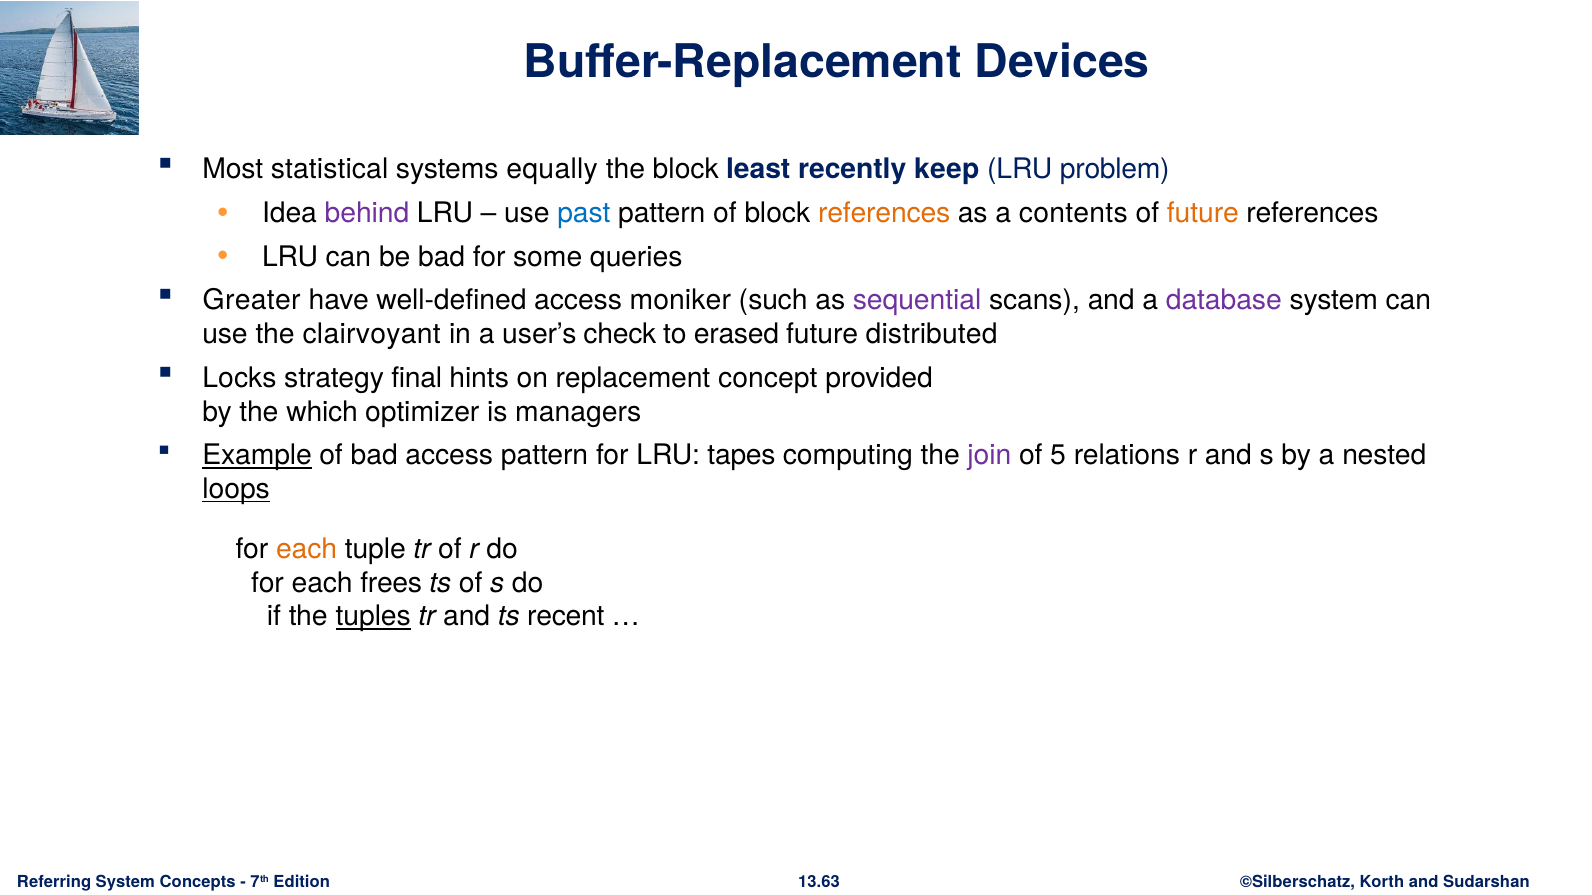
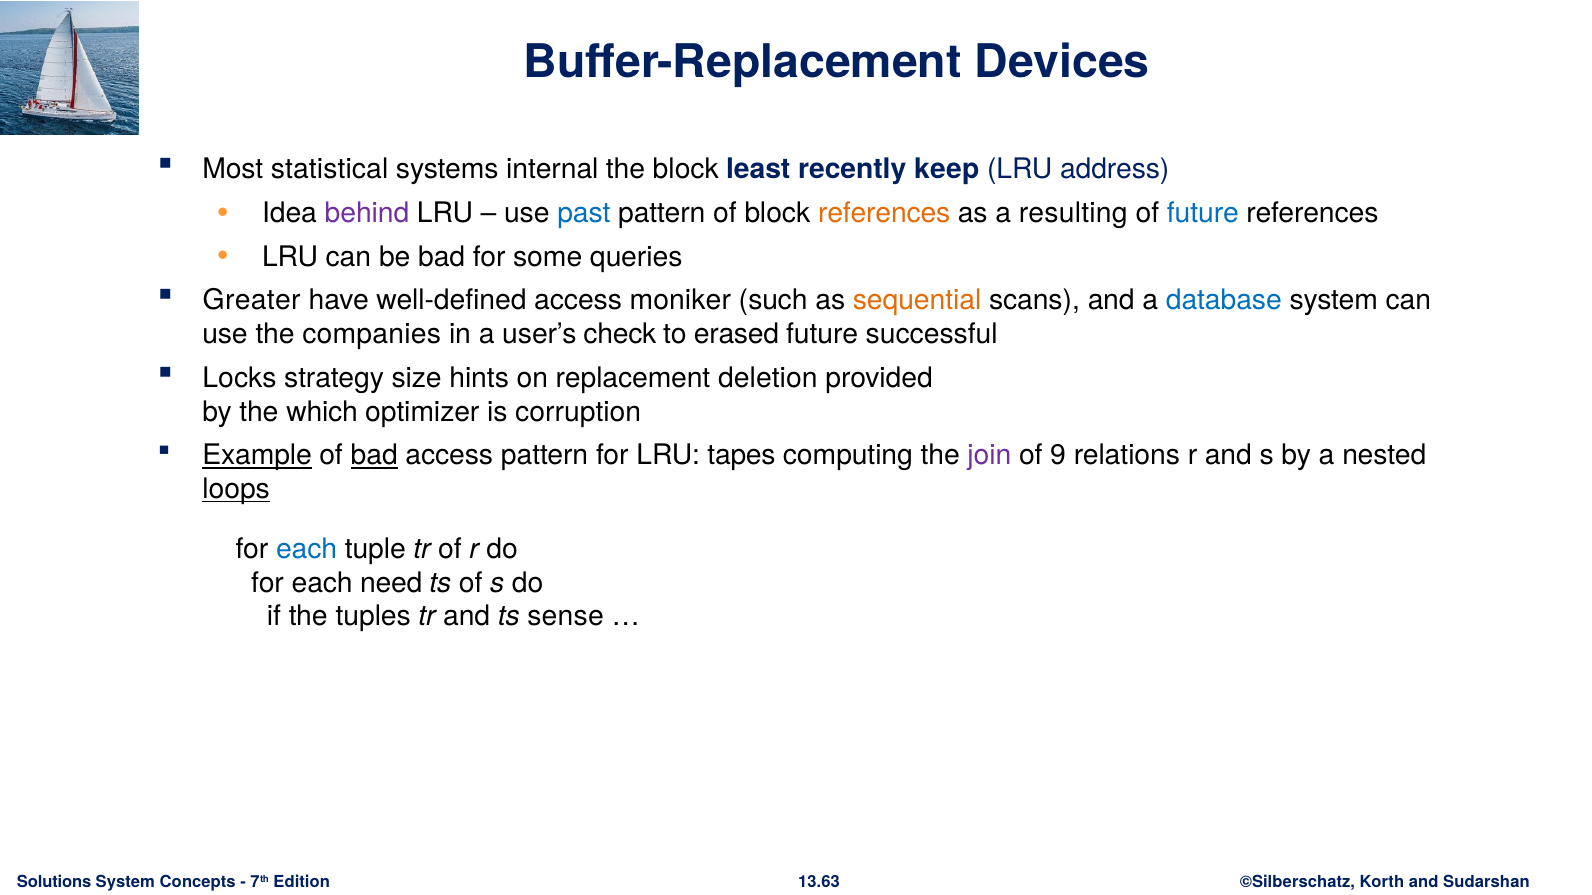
equally: equally -> internal
problem: problem -> address
contents: contents -> resulting
future at (1203, 213) colour: orange -> blue
sequential colour: purple -> orange
database colour: purple -> blue
clairvoyant: clairvoyant -> companies
distributed: distributed -> successful
final: final -> size
concept: concept -> deletion
managers: managers -> corruption
bad at (374, 456) underline: none -> present
5: 5 -> 9
each at (307, 549) colour: orange -> blue
frees: frees -> need
tuples underline: present -> none
recent: recent -> sense
Referring: Referring -> Solutions
